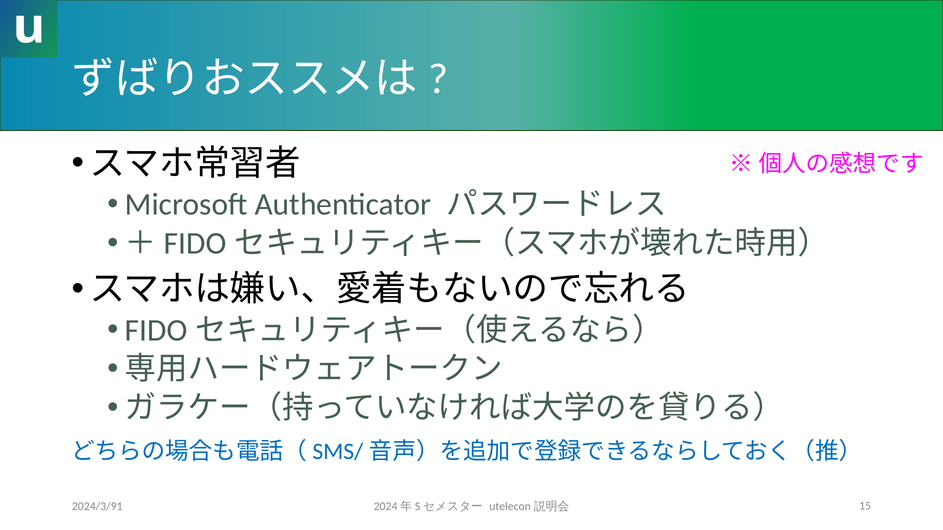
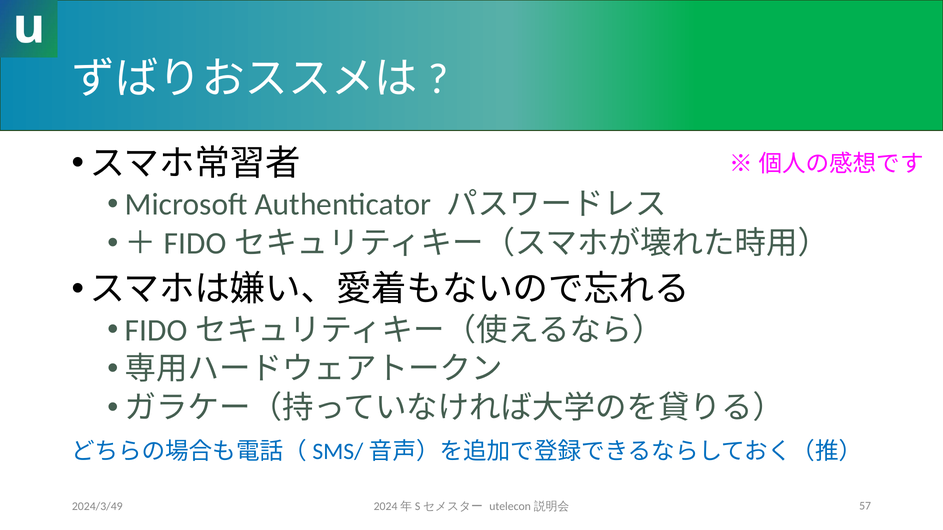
2024/3/91: 2024/3/91 -> 2024/3/49
15: 15 -> 57
